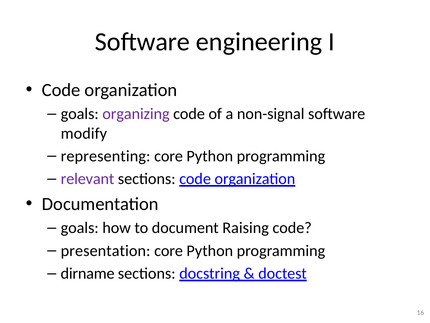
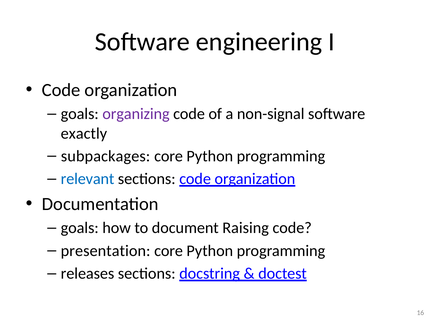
modify: modify -> exactly
representing: representing -> subpackages
relevant colour: purple -> blue
dirname: dirname -> releases
